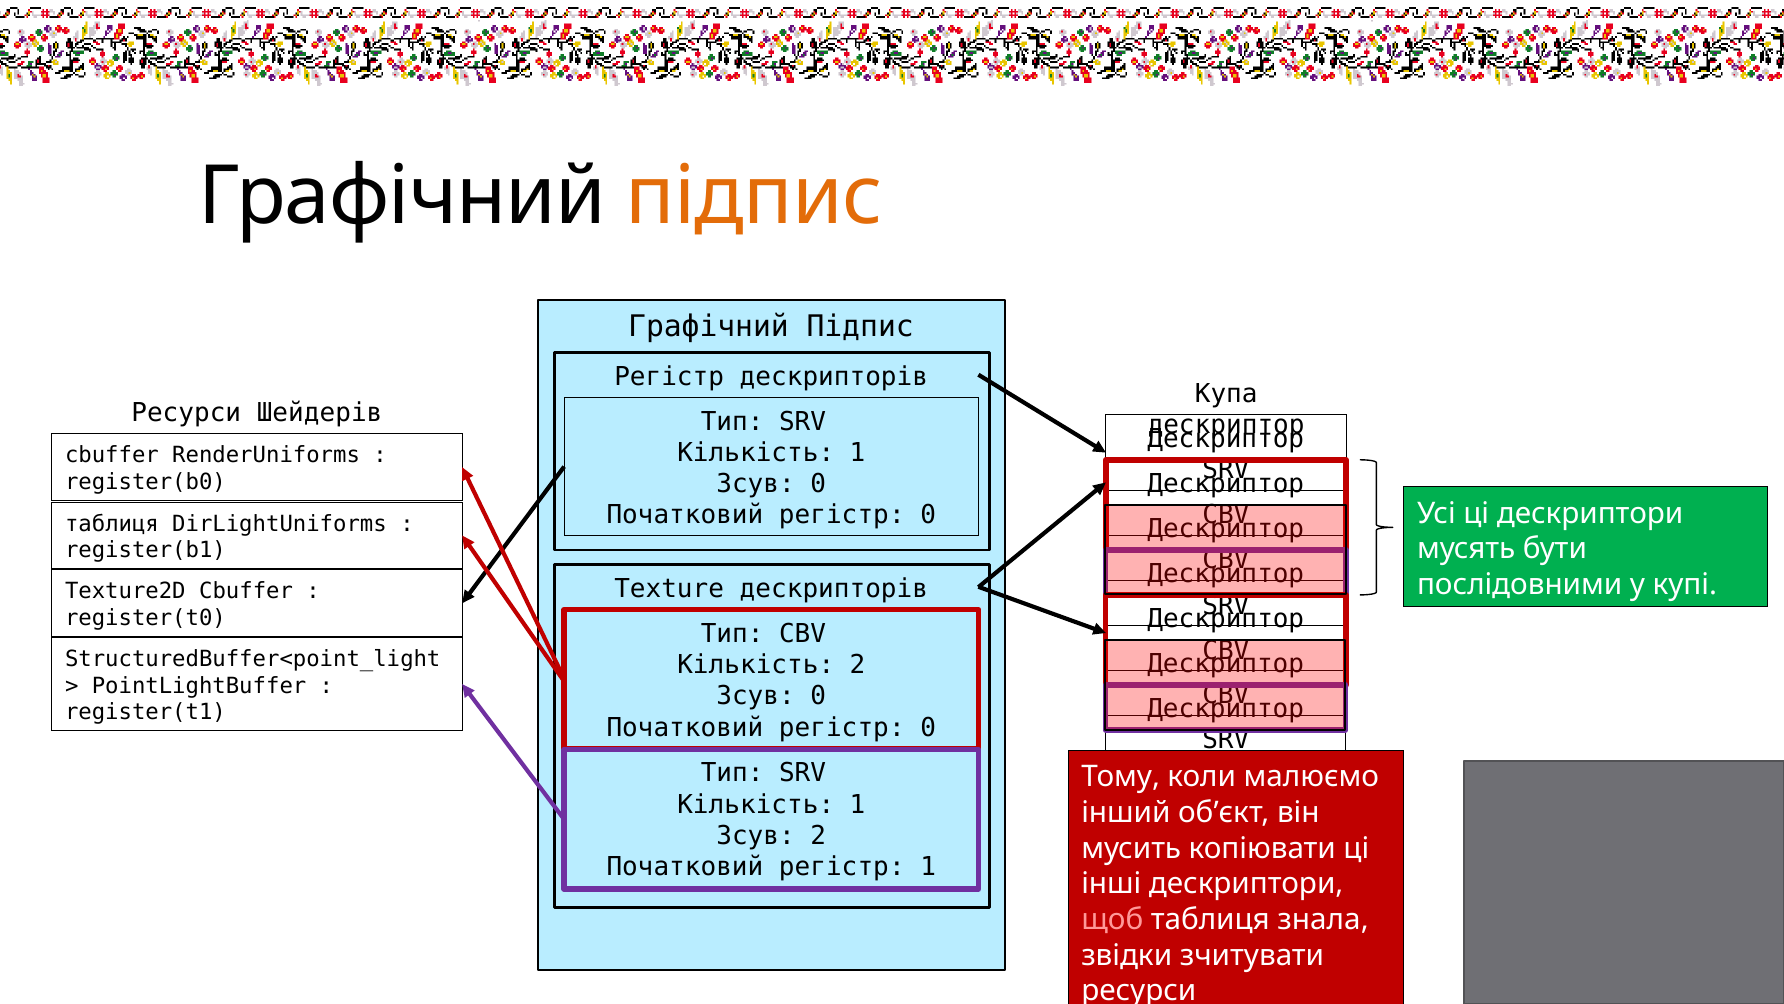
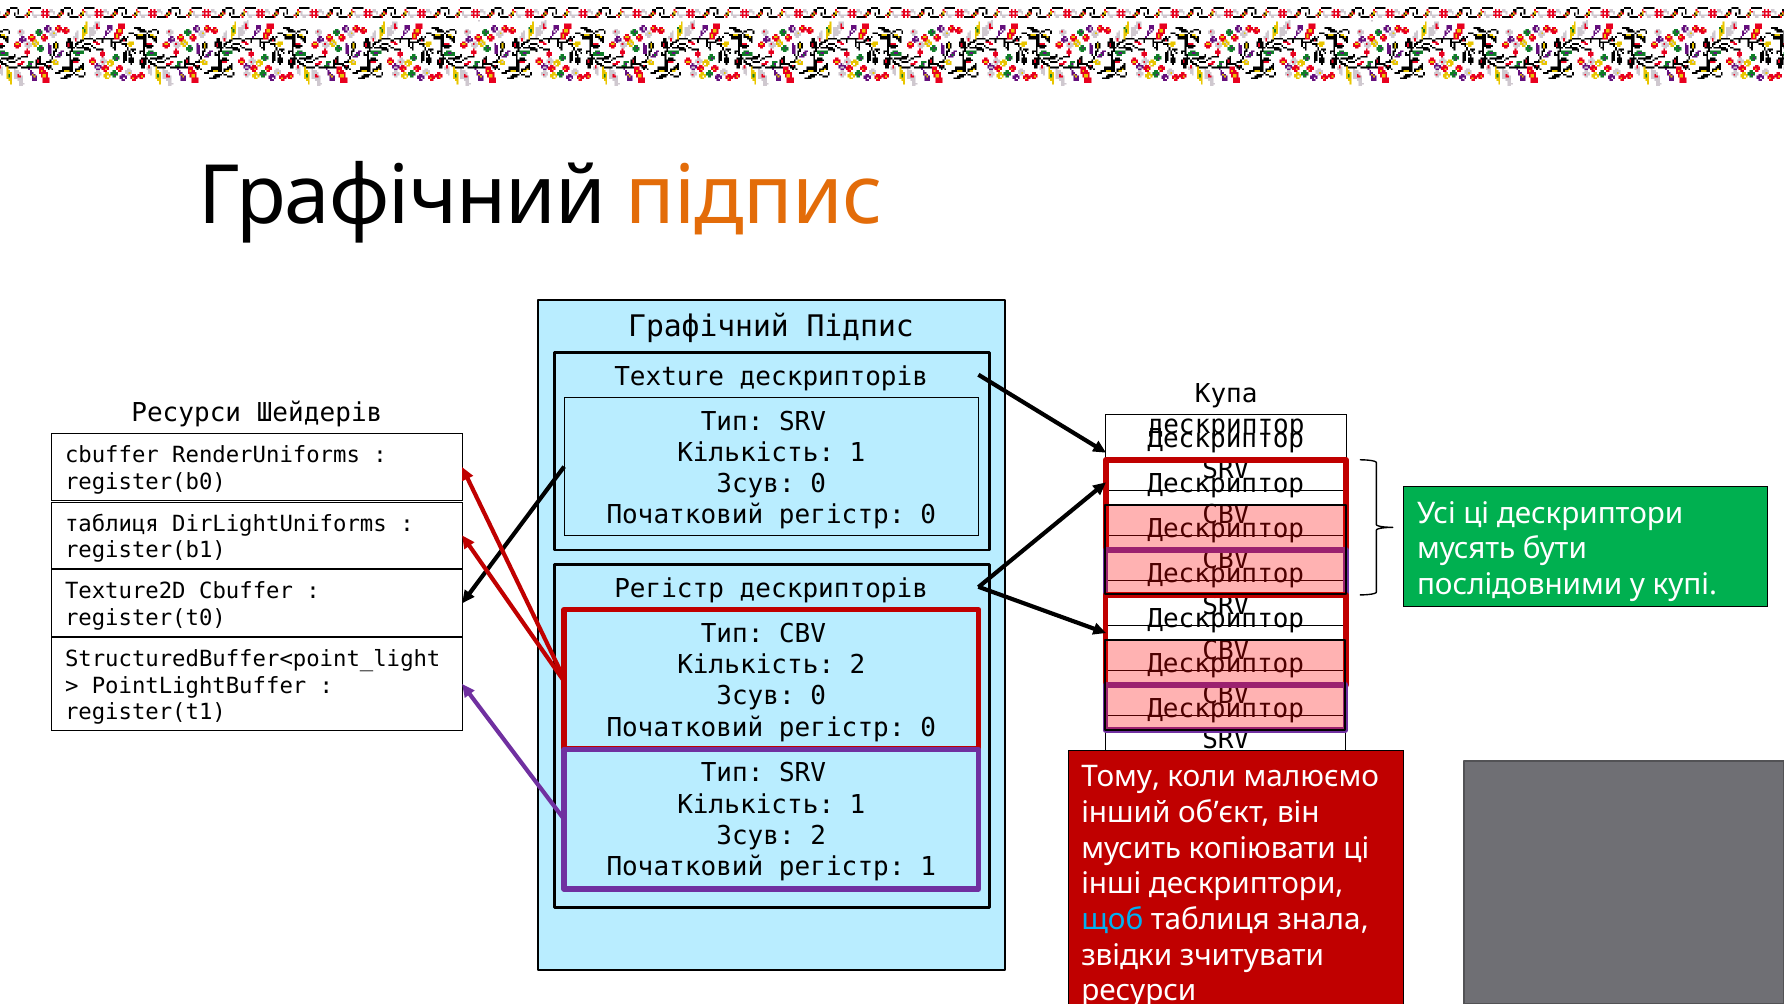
Регістр at (669, 376): Регістр -> Texture
Texture at (669, 588): Texture -> Регістр
щоб colour: pink -> light blue
